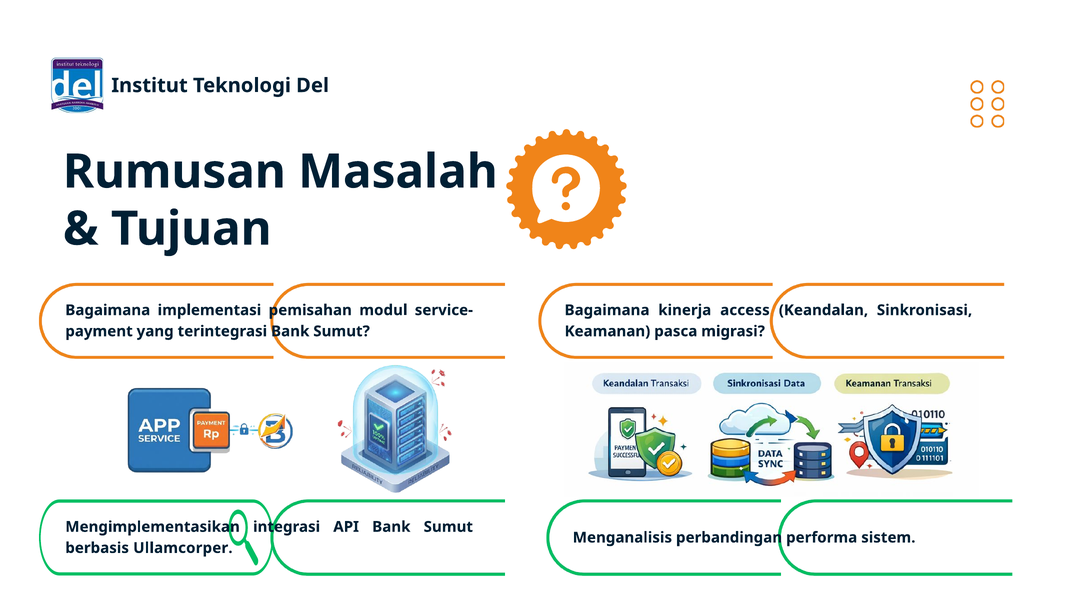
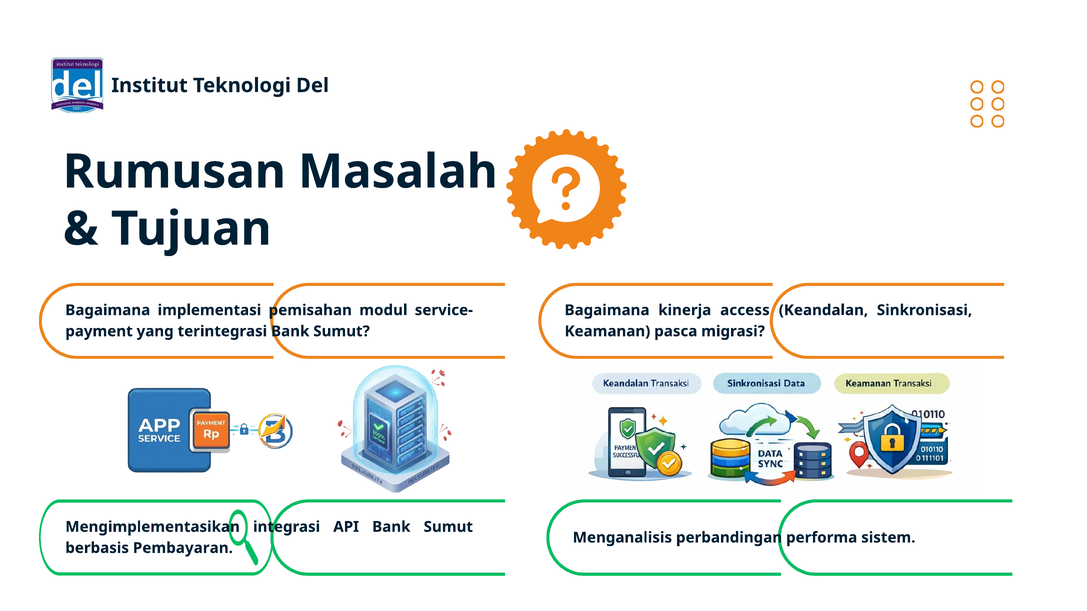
Ullamcorper: Ullamcorper -> Pembayaran
